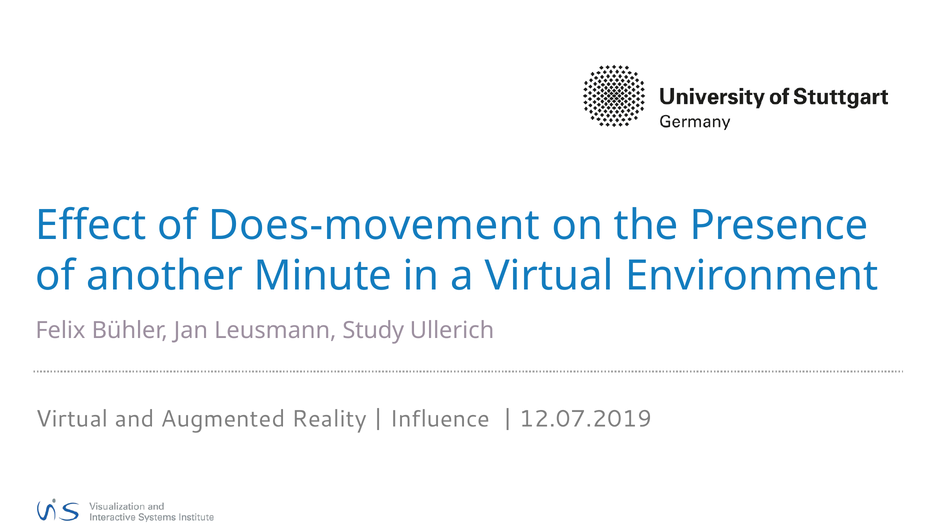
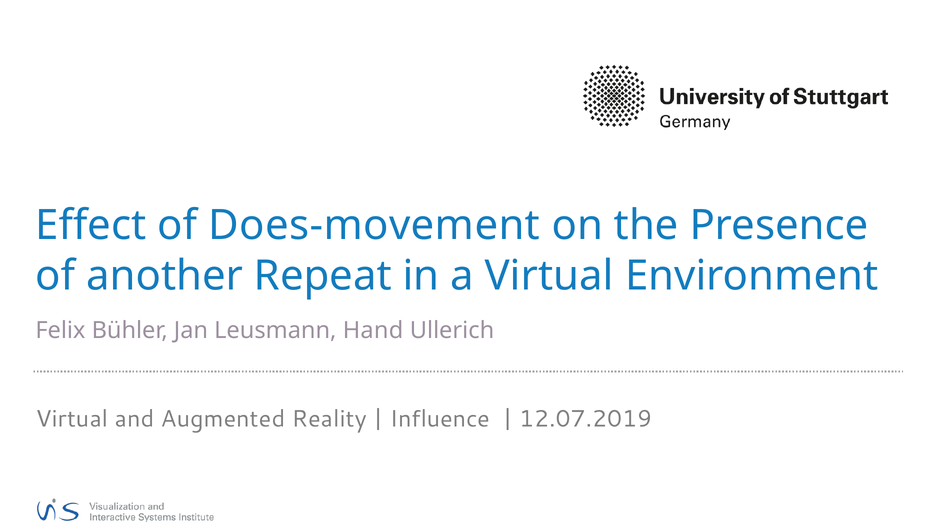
Minute: Minute -> Repeat
Study: Study -> Hand
